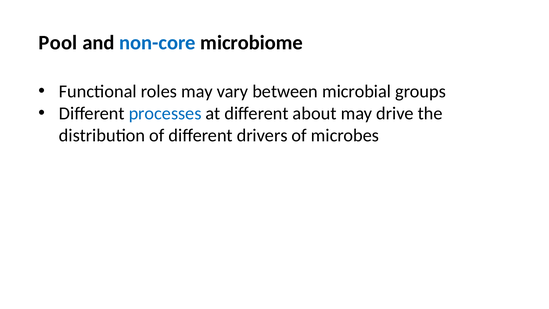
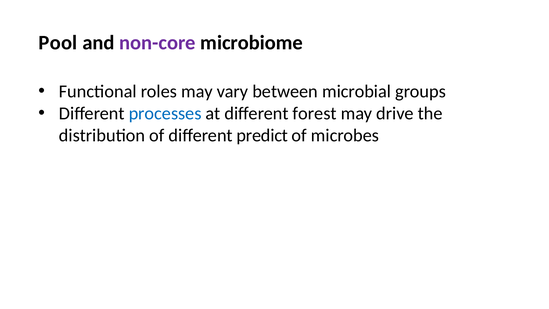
non-core colour: blue -> purple
about: about -> forest
drivers: drivers -> predict
